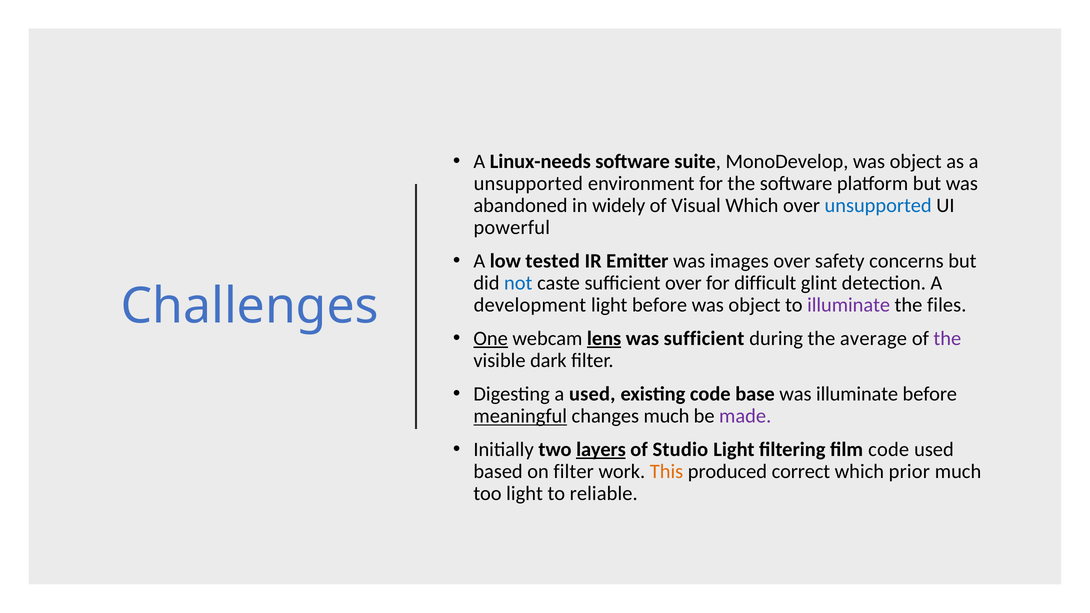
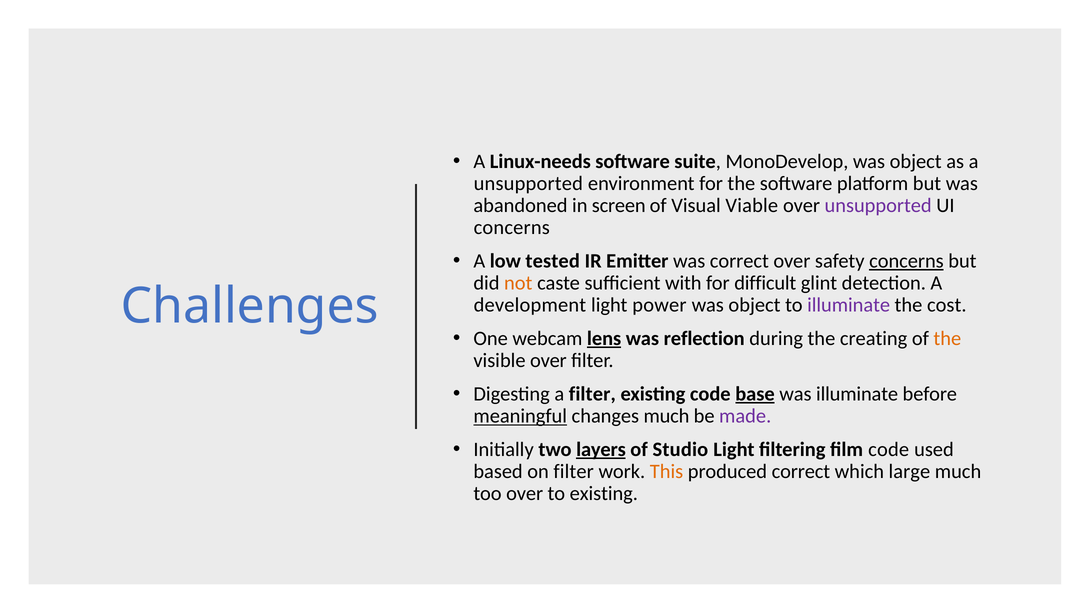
widely: widely -> screen
Visual Which: Which -> Viable
unsupported at (878, 205) colour: blue -> purple
powerful at (512, 228): powerful -> concerns
was images: images -> correct
concerns at (906, 261) underline: none -> present
not colour: blue -> orange
sufficient over: over -> with
light before: before -> power
files: files -> cost
One underline: present -> none
was sufficient: sufficient -> reflection
average: average -> creating
the at (947, 339) colour: purple -> orange
visible dark: dark -> over
a used: used -> filter
base underline: none -> present
prior: prior -> large
too light: light -> over
to reliable: reliable -> existing
